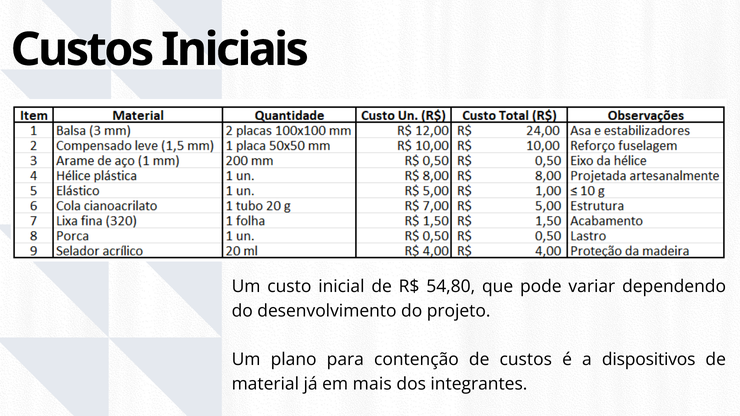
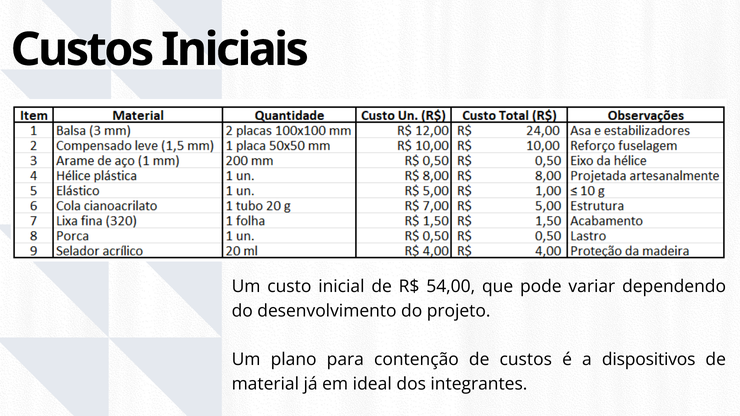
54,80: 54,80 -> 54,00
mais: mais -> ideal
